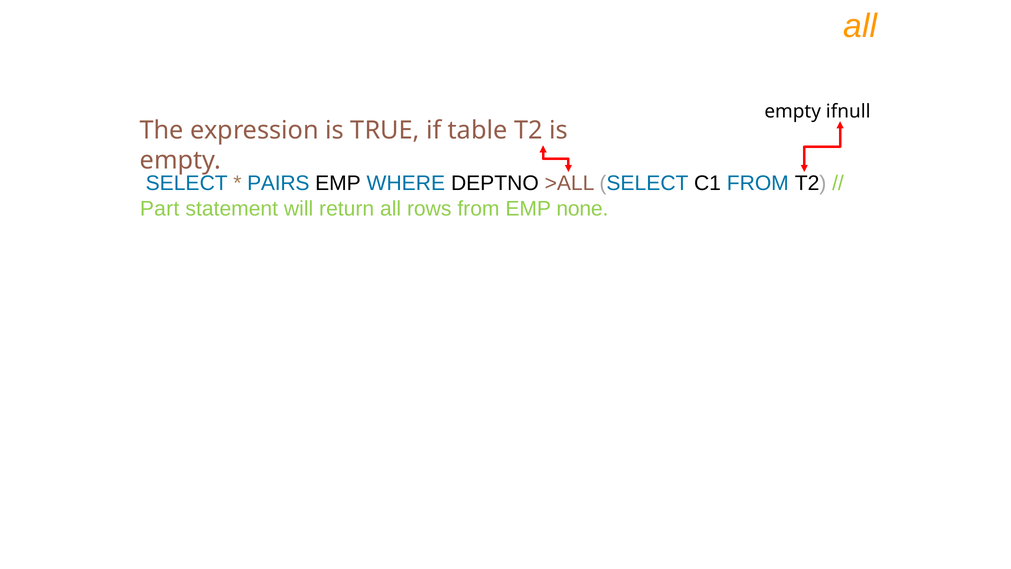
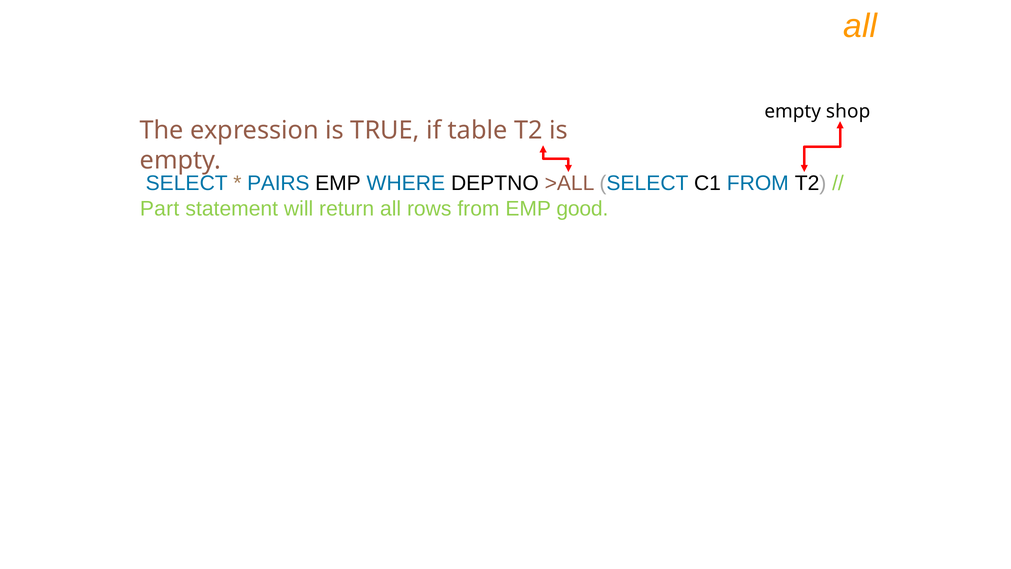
ifnull: ifnull -> shop
none: none -> good
